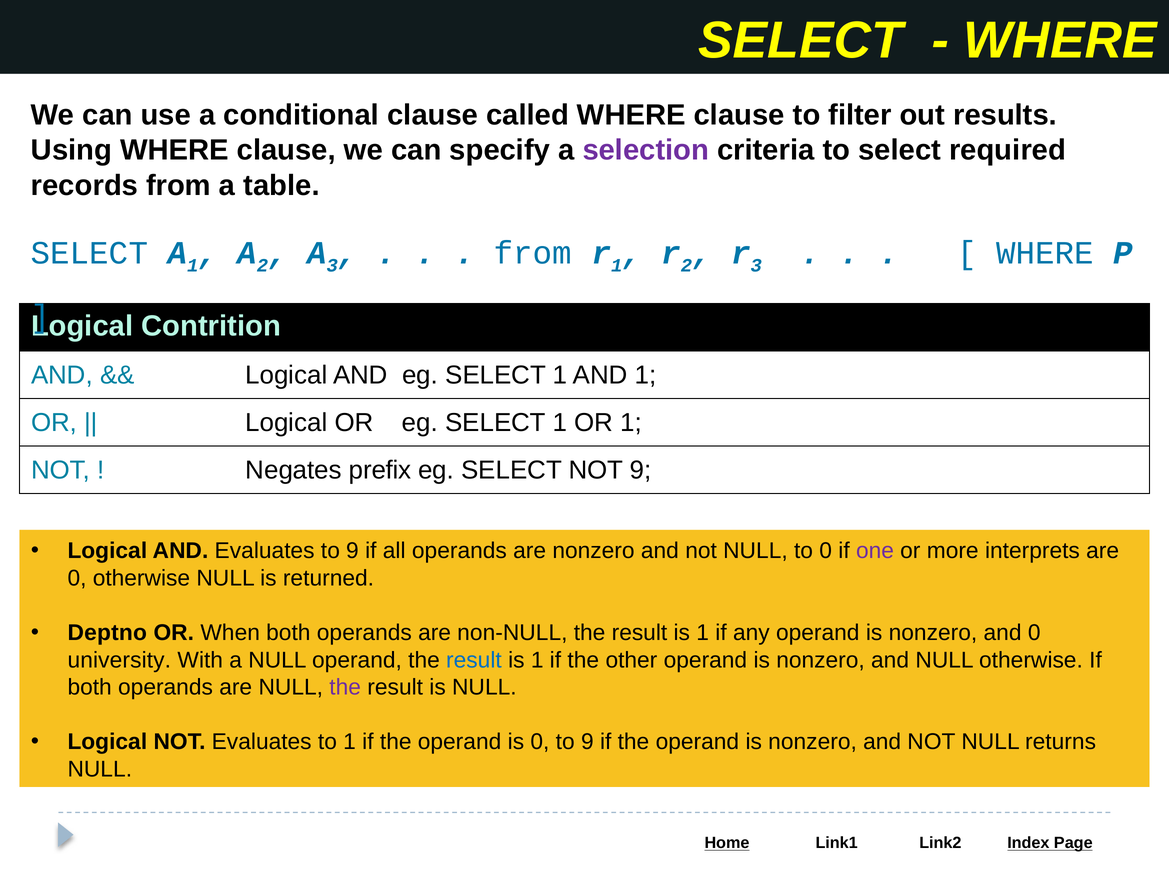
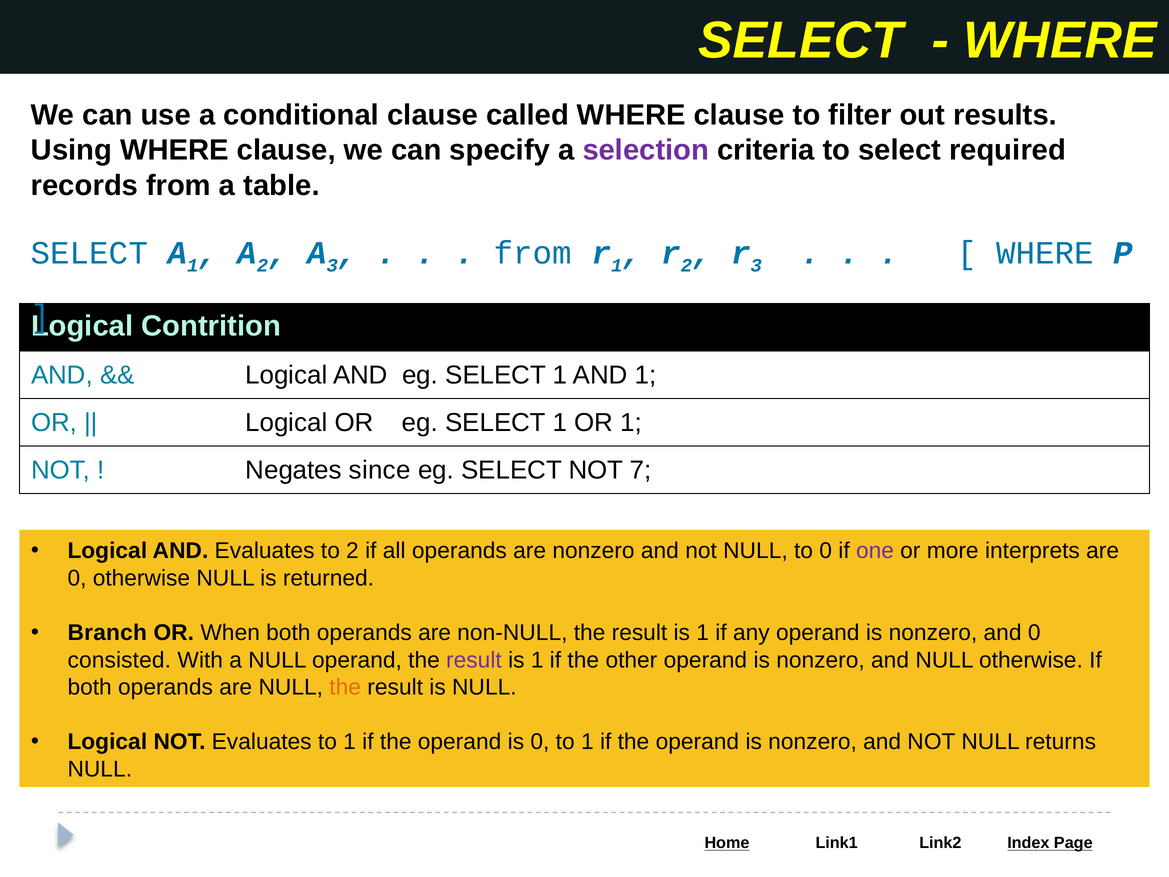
prefix: prefix -> since
NOT 9: 9 -> 7
Evaluates to 9: 9 -> 2
Deptno: Deptno -> Branch
university: university -> consisted
result at (474, 660) colour: blue -> purple
the at (345, 687) colour: purple -> orange
0 to 9: 9 -> 1
